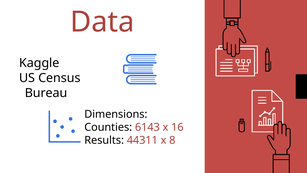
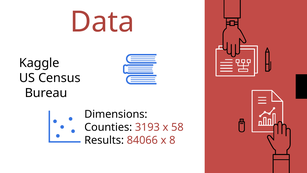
6143: 6143 -> 3193
16: 16 -> 58
44311: 44311 -> 84066
